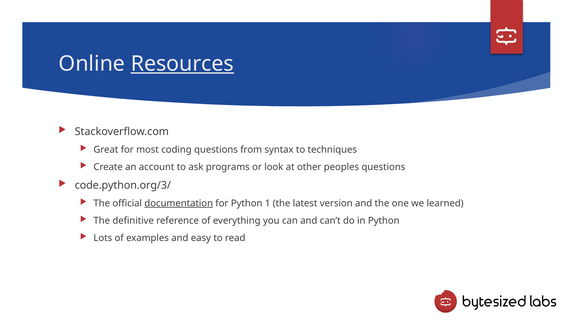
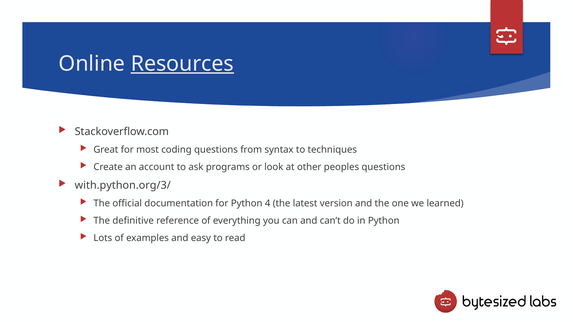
code.python.org/3/: code.python.org/3/ -> with.python.org/3/
documentation underline: present -> none
1: 1 -> 4
